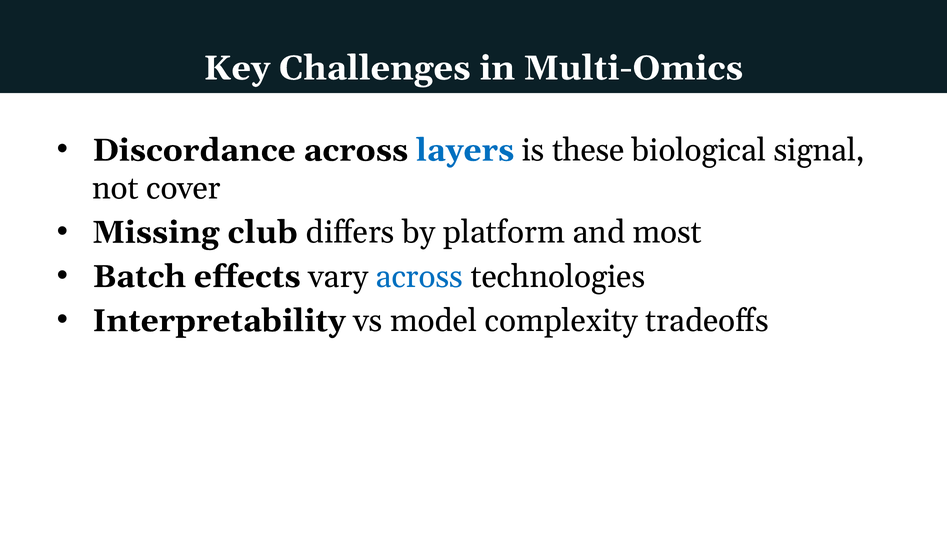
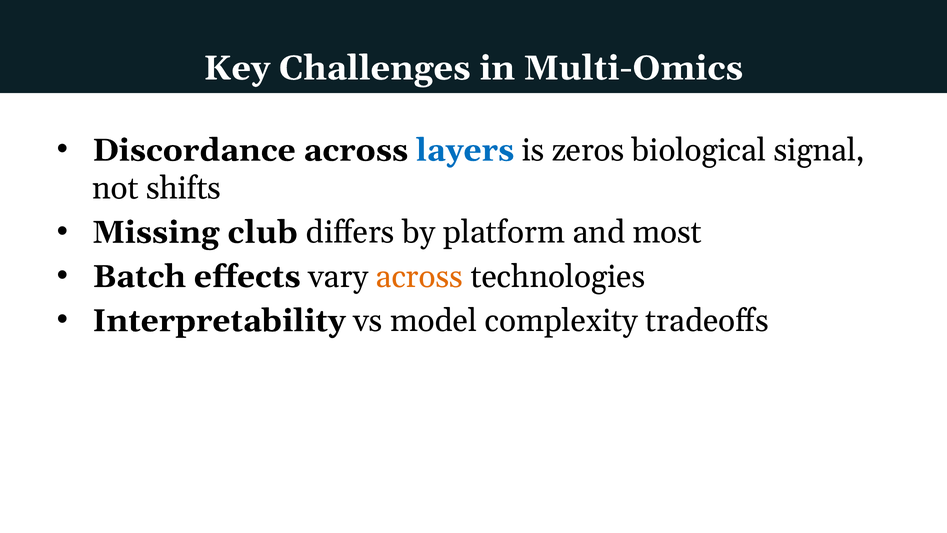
these: these -> zeros
cover: cover -> shifts
across at (419, 276) colour: blue -> orange
